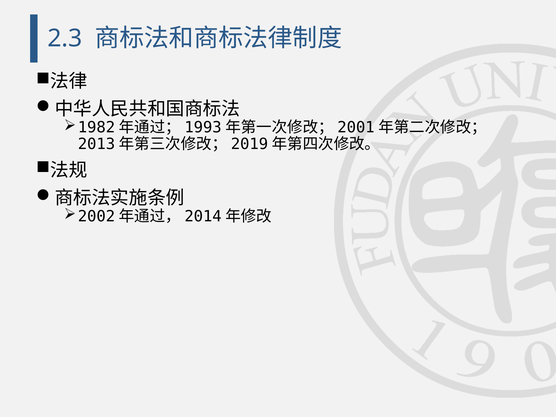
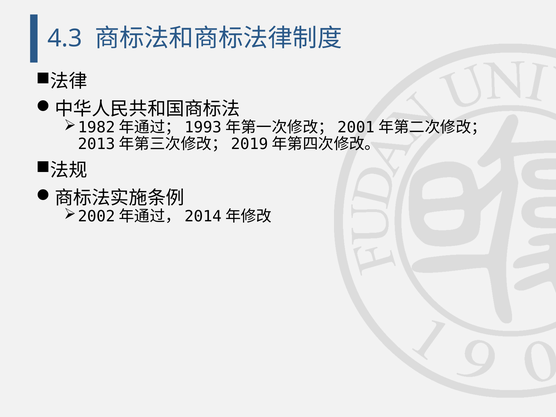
2.3: 2.3 -> 4.3
